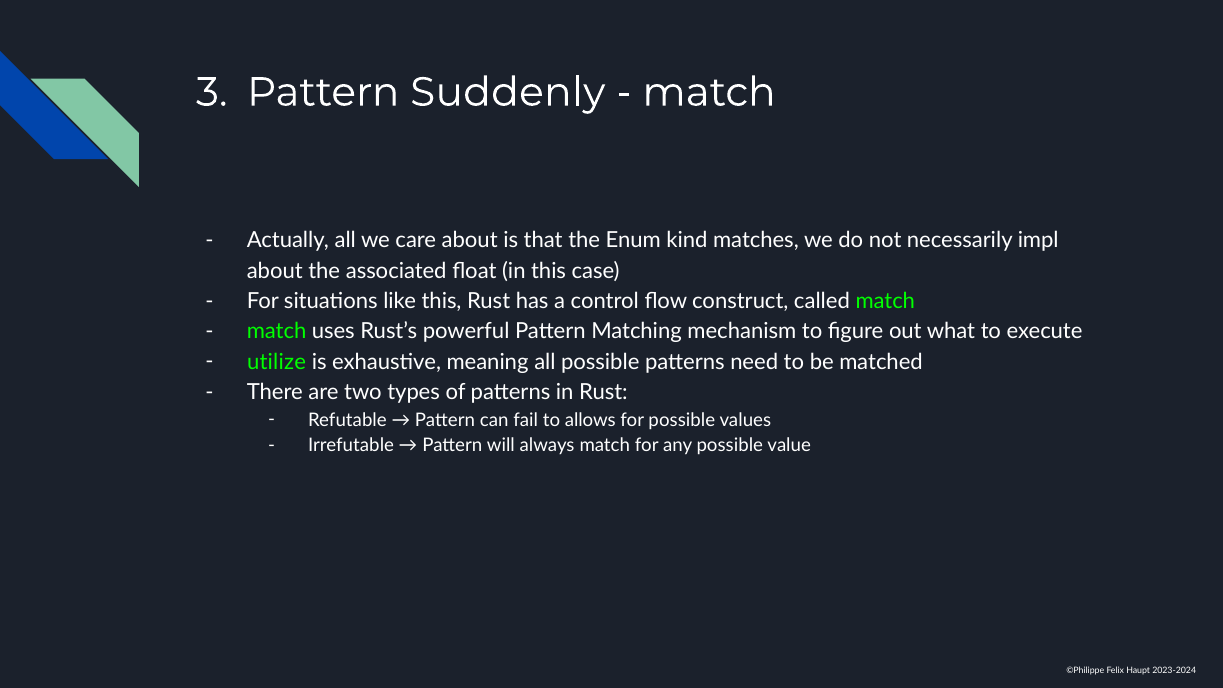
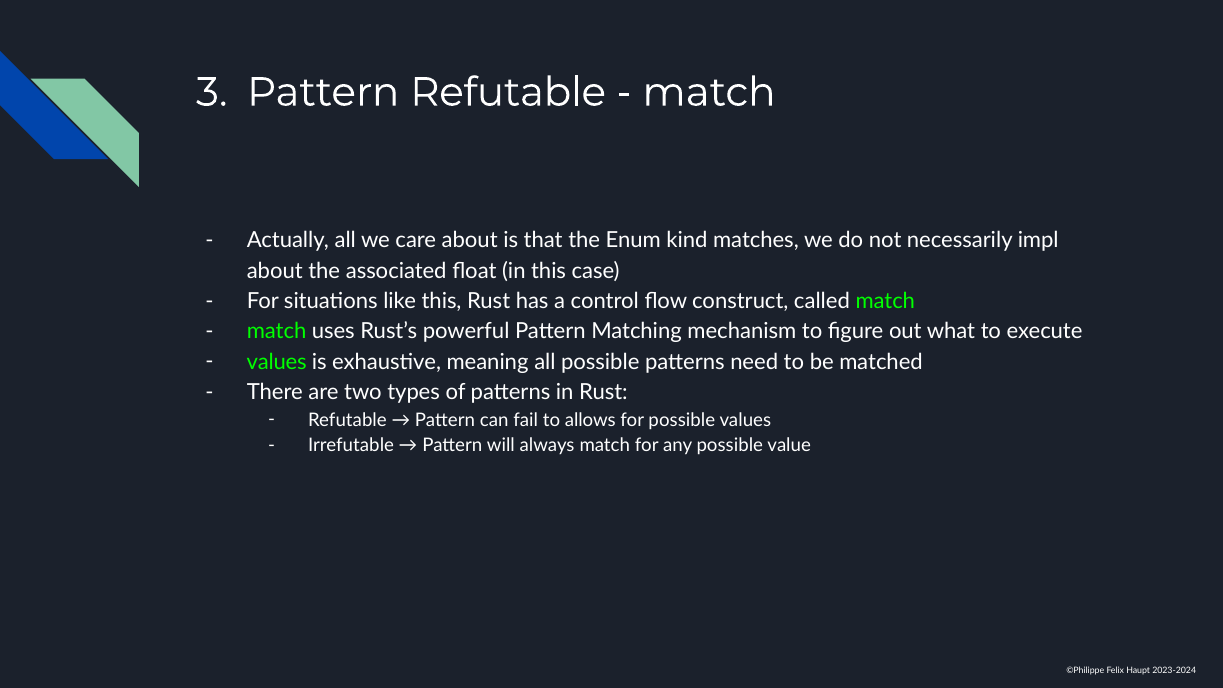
Pattern Suddenly: Suddenly -> Refutable
utilize at (277, 362): utilize -> values
